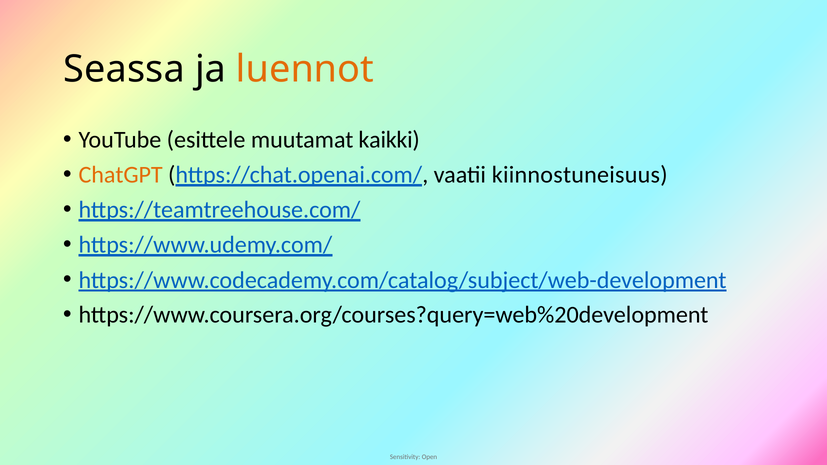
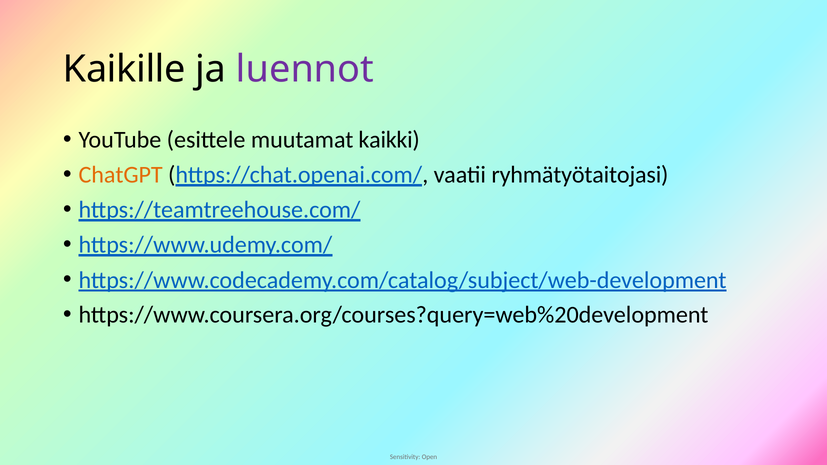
Seassa: Seassa -> Kaikille
luennot colour: orange -> purple
kiinnostuneisuus: kiinnostuneisuus -> ryhmätyötaitojasi
